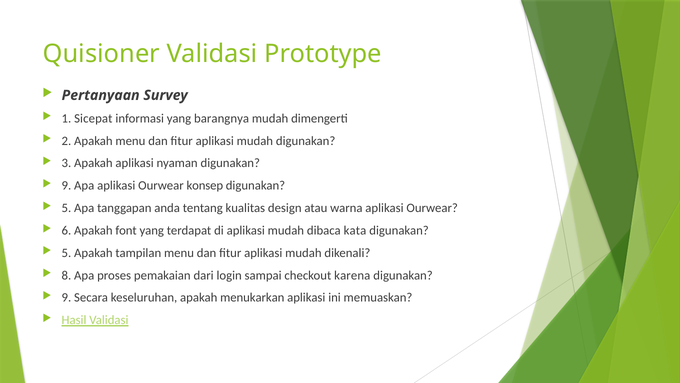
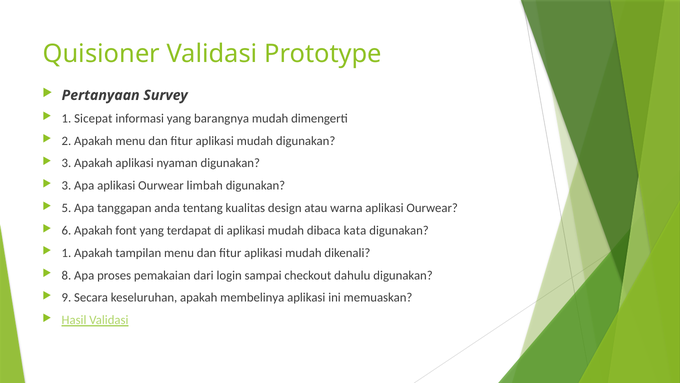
9 at (66, 185): 9 -> 3
konsep: konsep -> limbah
5 at (66, 253): 5 -> 1
karena: karena -> dahulu
menukarkan: menukarkan -> membelinya
